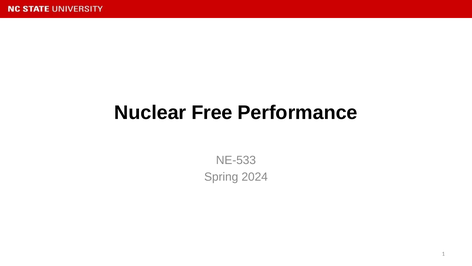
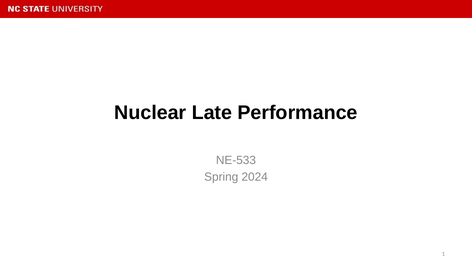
Free: Free -> Late
